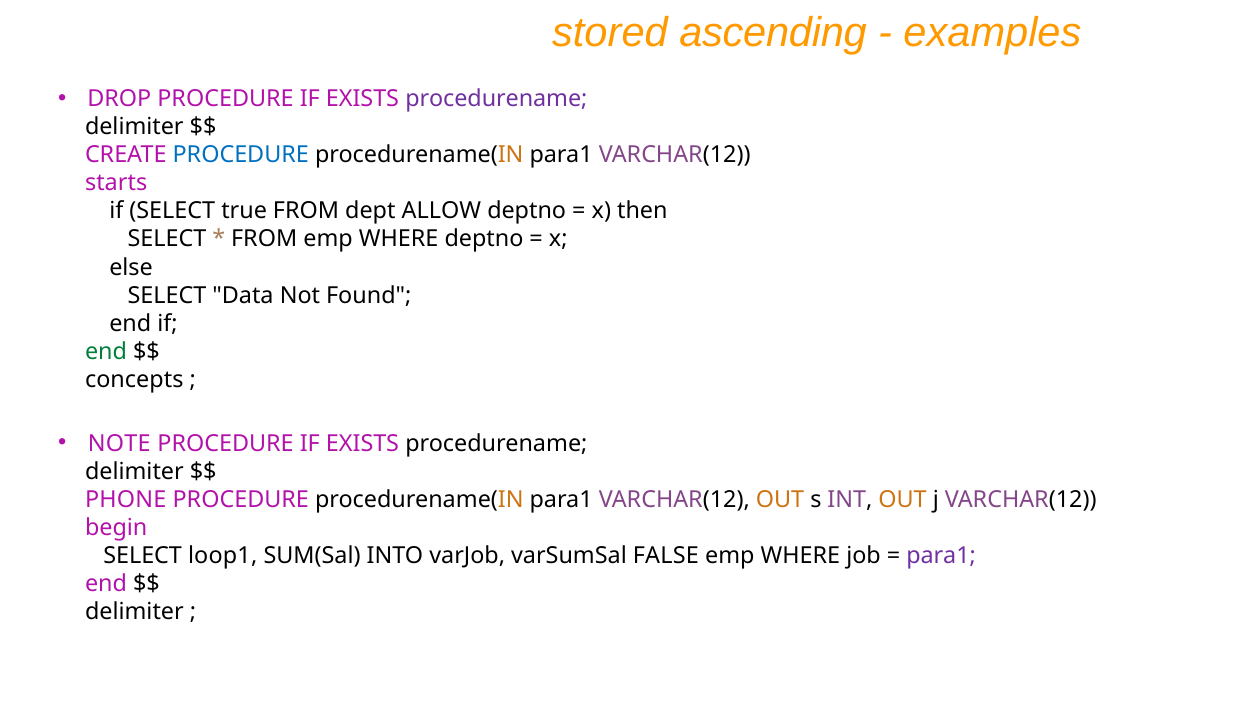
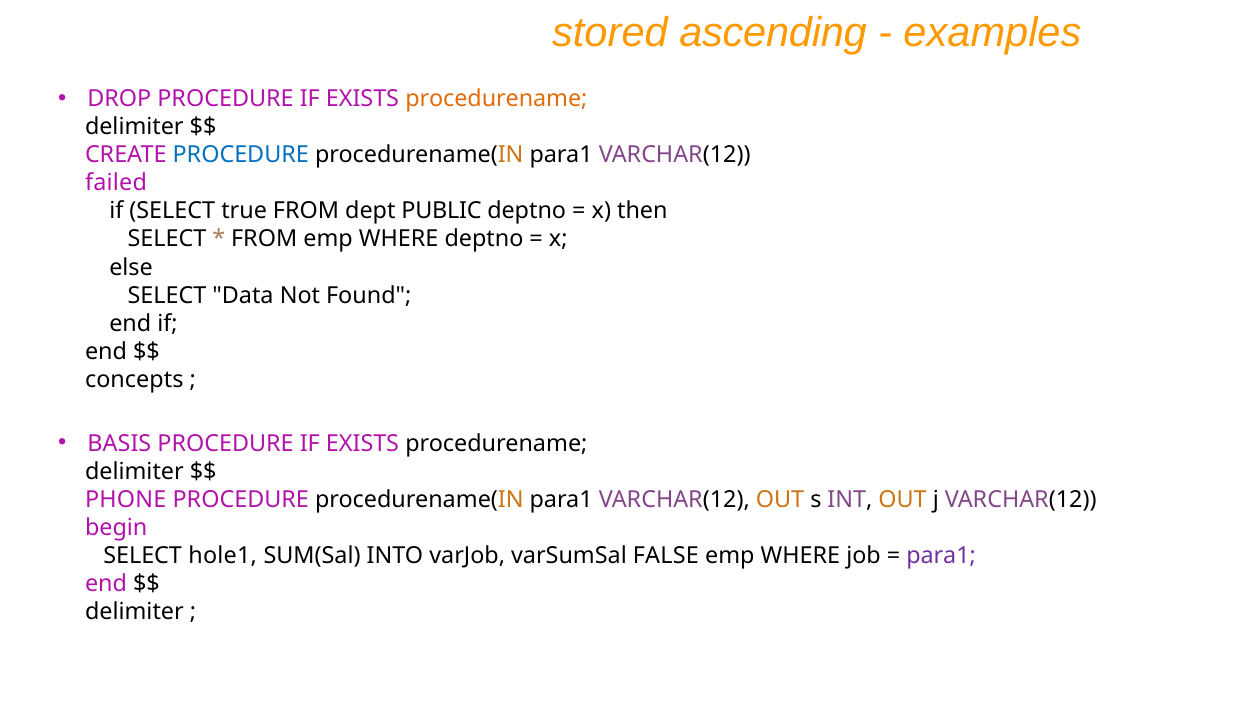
procedurename at (496, 99) colour: purple -> orange
starts: starts -> failed
ALLOW: ALLOW -> PUBLIC
end at (106, 351) colour: green -> black
NOTE: NOTE -> BASIS
loop1: loop1 -> hole1
